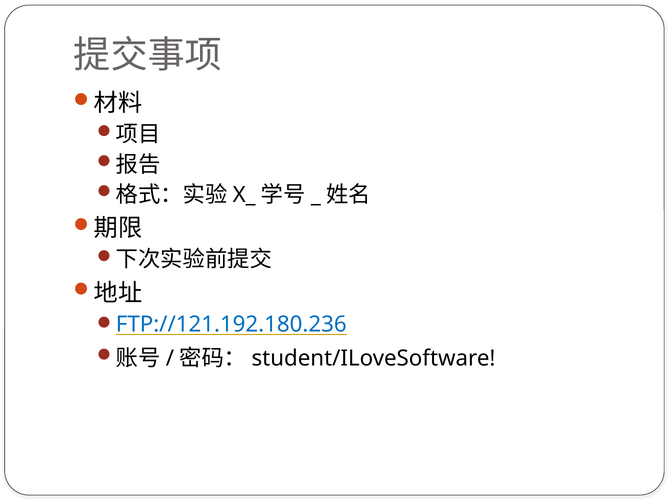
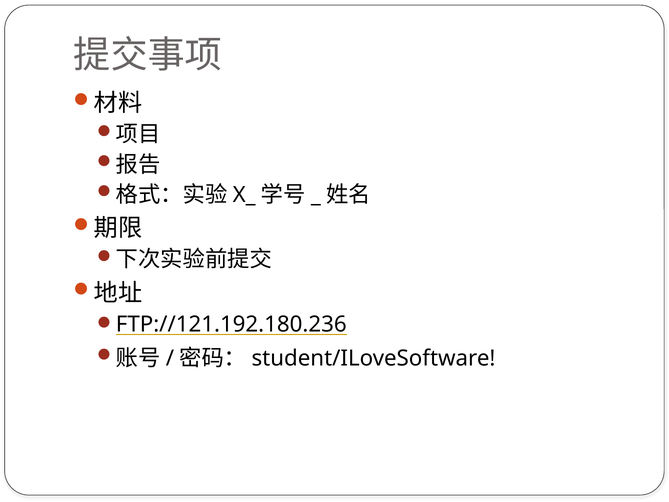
FTP://121.192.180.236 colour: blue -> black
